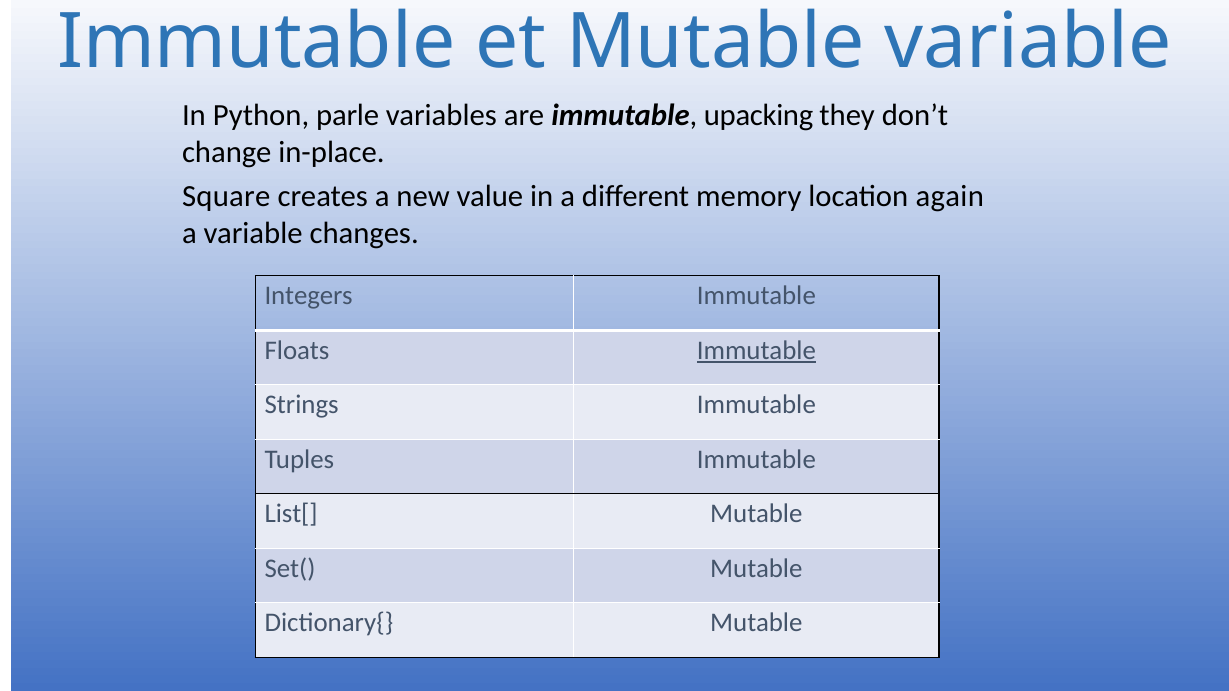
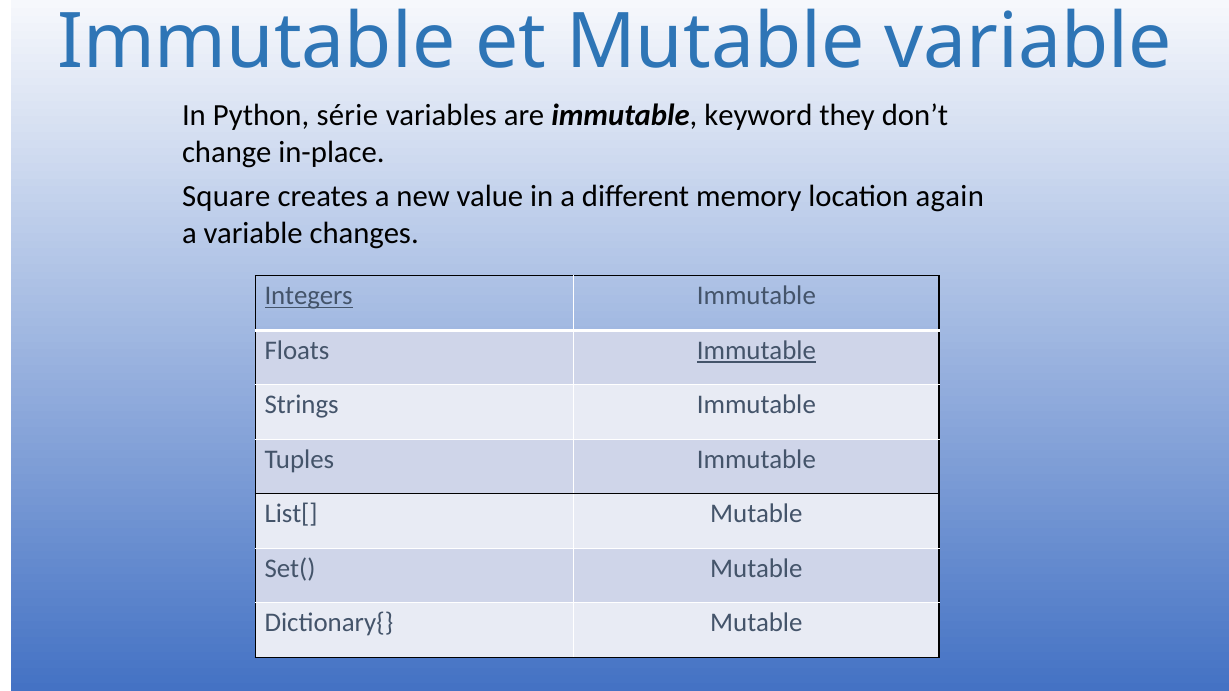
parle: parle -> série
upacking: upacking -> keyword
Integers underline: none -> present
